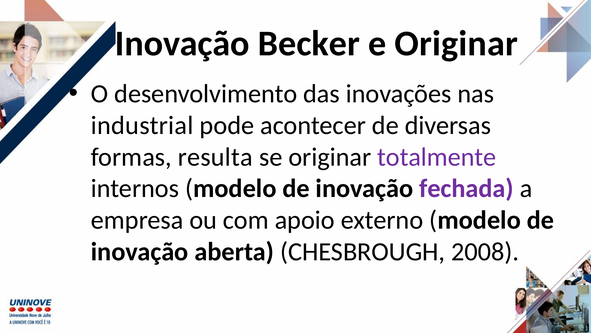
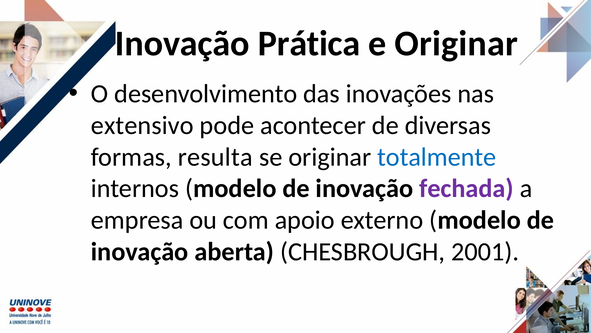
Becker: Becker -> Prática
industrial: industrial -> extensivo
totalmente colour: purple -> blue
2008: 2008 -> 2001
